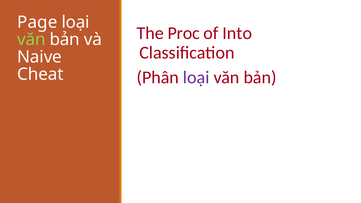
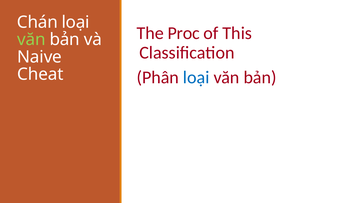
Page: Page -> Chán
Into: Into -> This
loại at (196, 77) colour: purple -> blue
